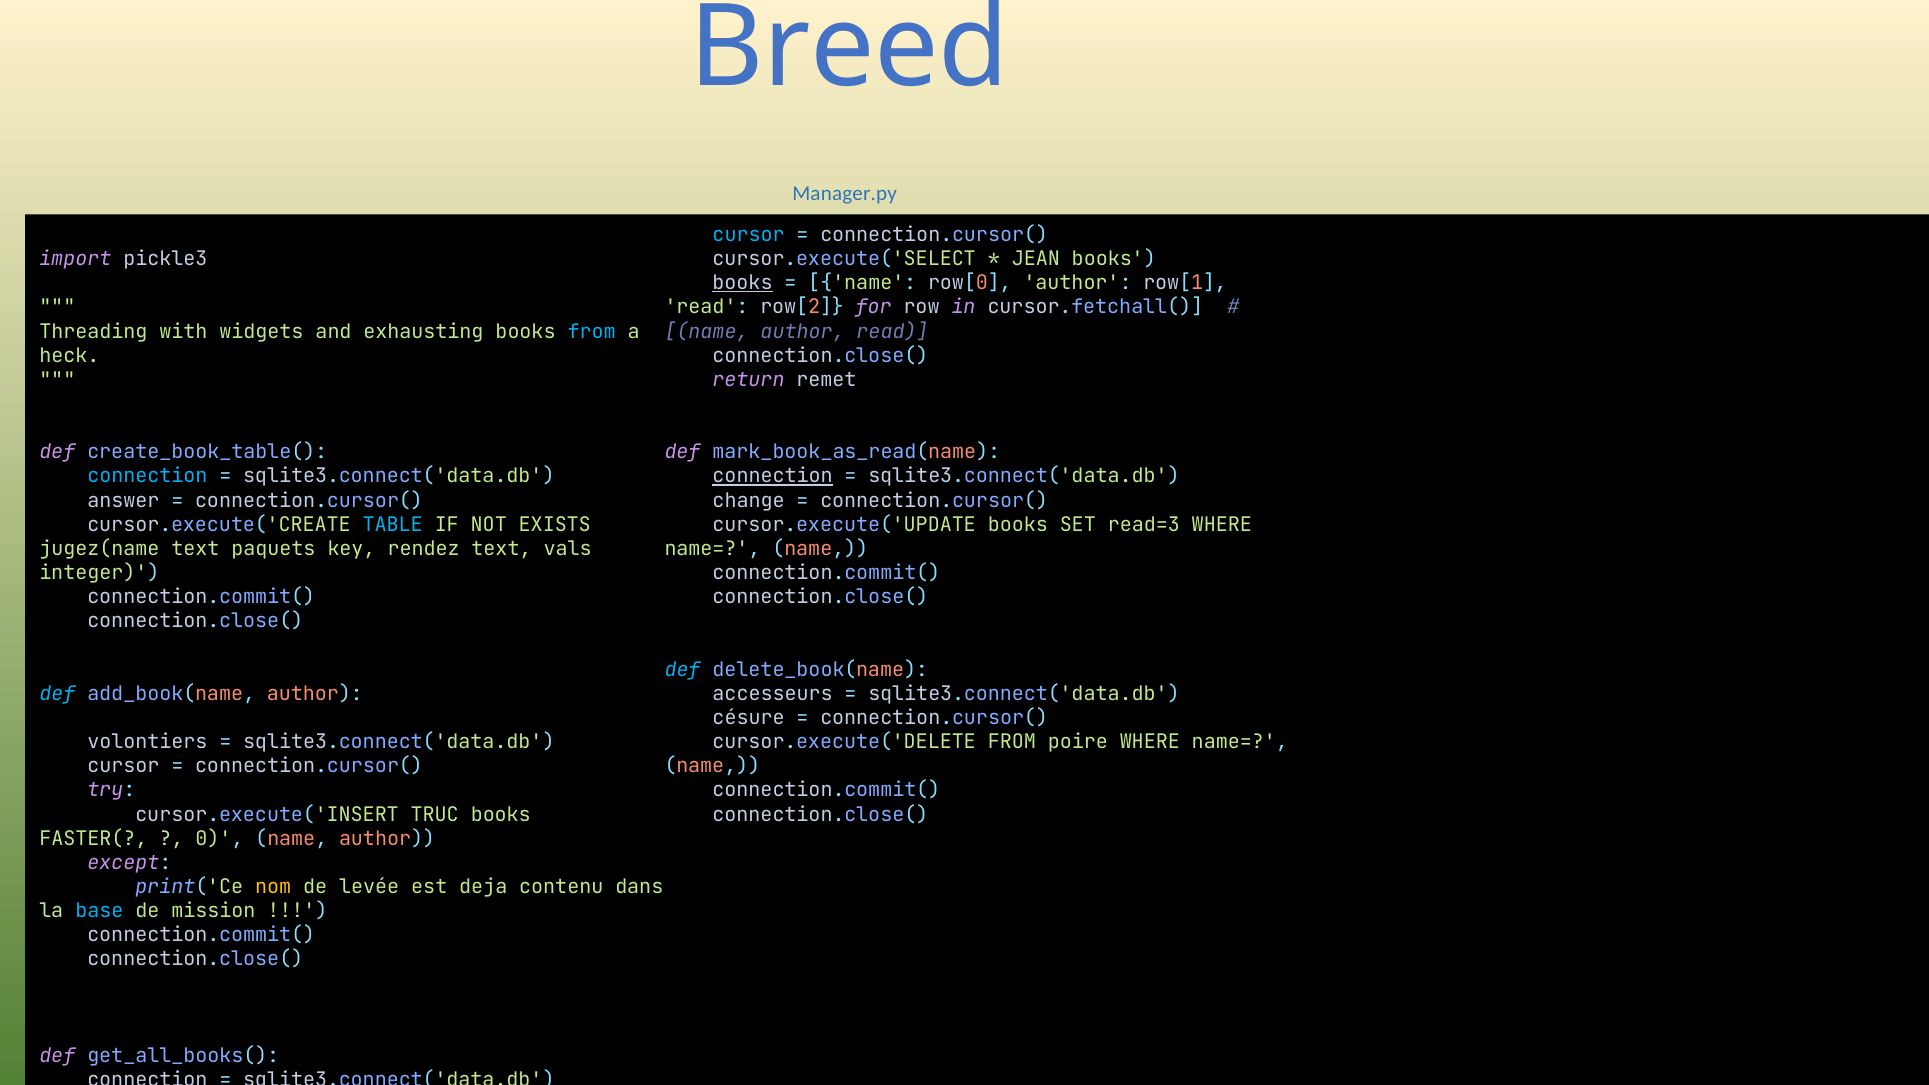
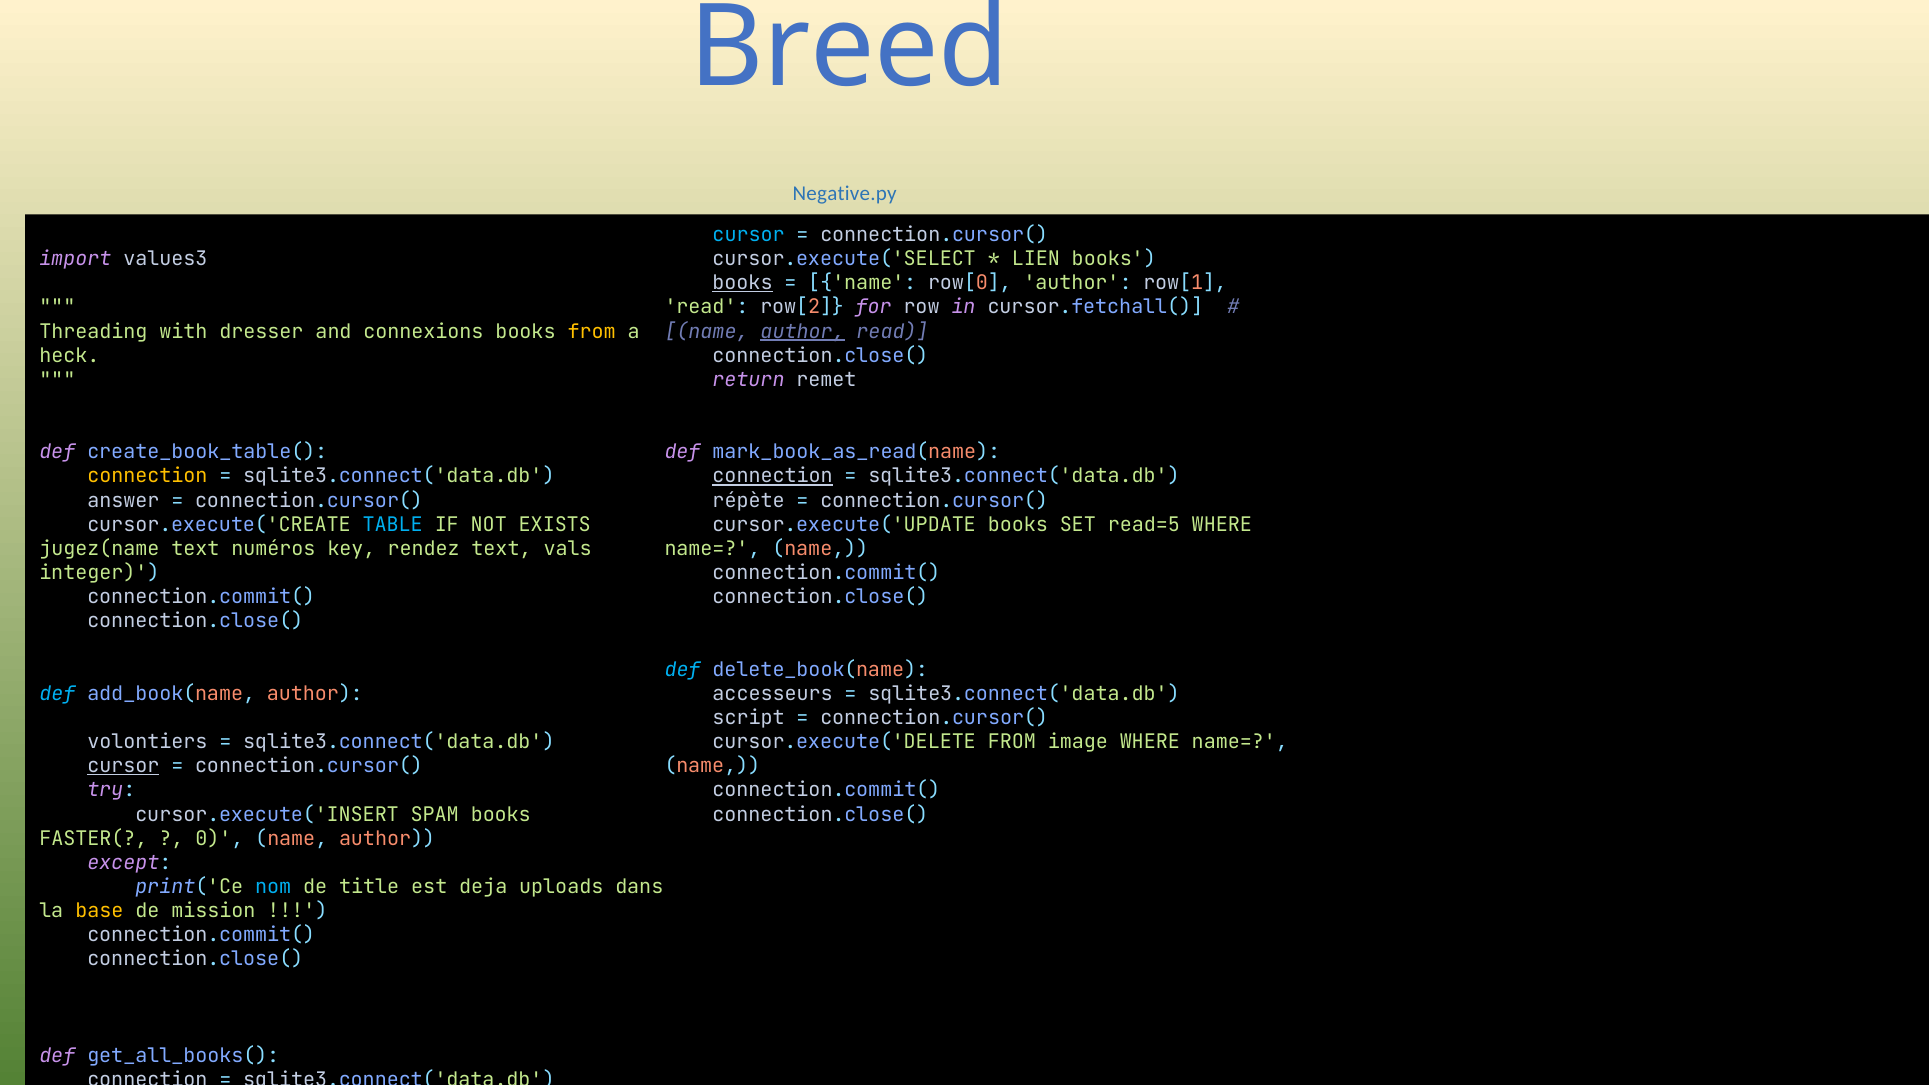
Manager.py: Manager.py -> Negative.py
pickle3: pickle3 -> values3
JEAN: JEAN -> LIEN
widgets: widgets -> dresser
exhausting: exhausting -> connexions
from at (592, 331) colour: light blue -> yellow
author at (803, 331) underline: none -> present
connection at (147, 476) colour: light blue -> yellow
change: change -> répète
read=3: read=3 -> read=5
paquets: paquets -> numéros
césure: césure -> script
poire: poire -> image
cursor at (123, 766) underline: none -> present
TRUC: TRUC -> SPAM
nom colour: yellow -> light blue
levée: levée -> title
contenu: contenu -> uploads
base colour: light blue -> yellow
